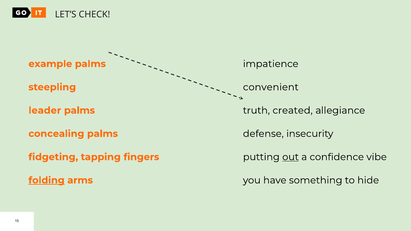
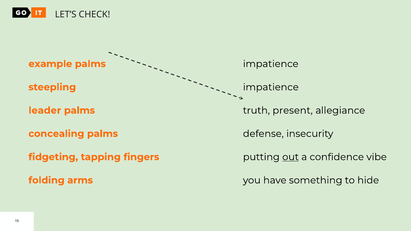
convenient at (271, 87): convenient -> impatience
created: created -> present
folding underline: present -> none
